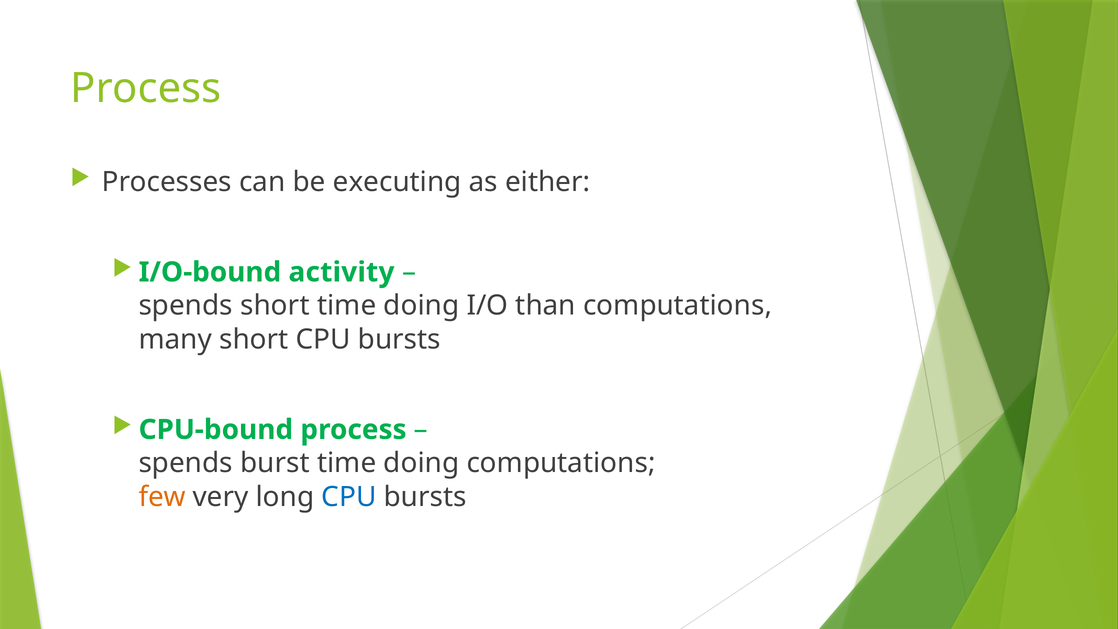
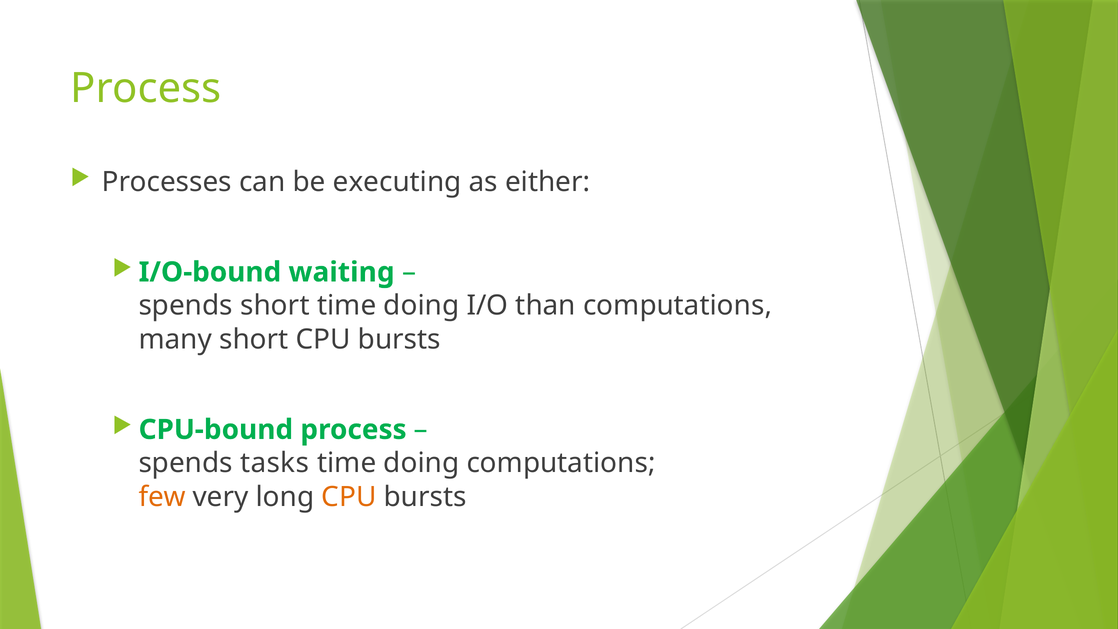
activity: activity -> waiting
burst: burst -> tasks
CPU at (349, 497) colour: blue -> orange
